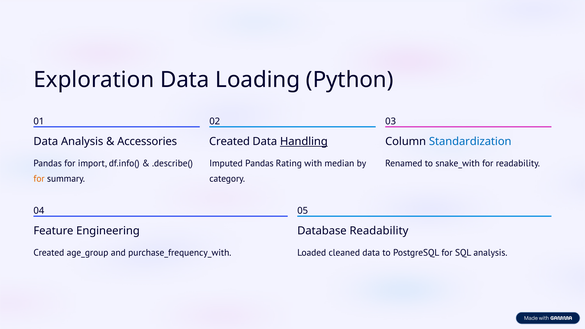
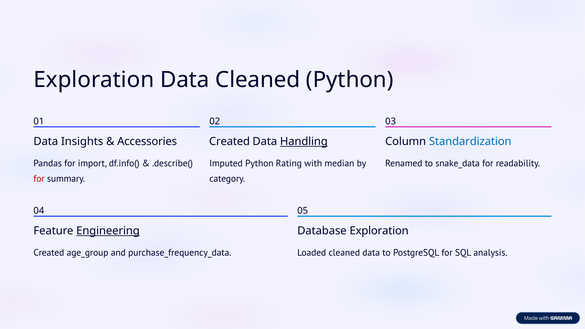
Data Loading: Loading -> Cleaned
Data Analysis: Analysis -> Insights
Imputed Pandas: Pandas -> Python
snake_with: snake_with -> snake_data
for at (39, 179) colour: orange -> red
Engineering underline: none -> present
Database Readability: Readability -> Exploration
purchase_frequency_with: purchase_frequency_with -> purchase_frequency_data
